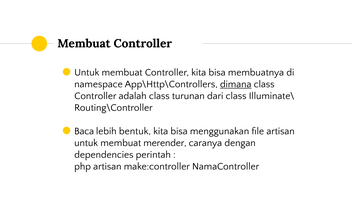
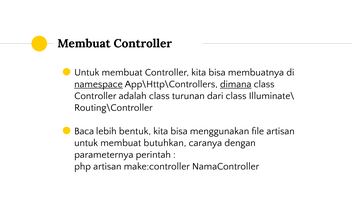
namespace underline: none -> present
merender: merender -> butuhkan
dependencies: dependencies -> parameternya
